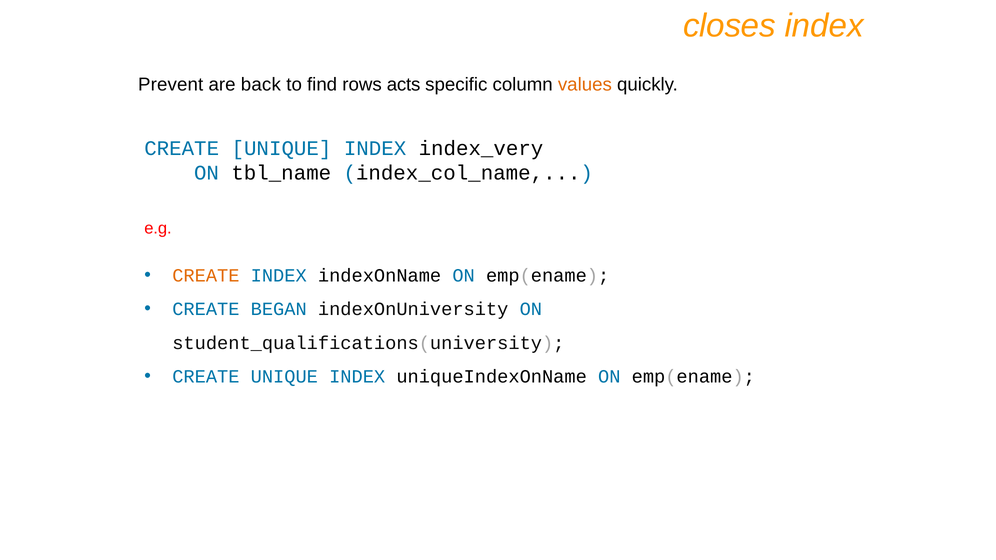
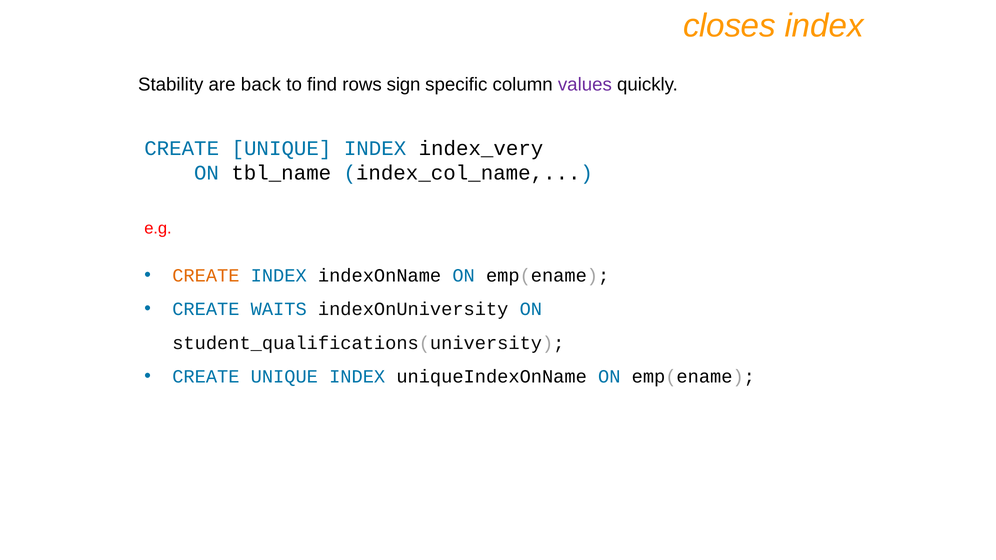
Prevent: Prevent -> Stability
acts: acts -> sign
values colour: orange -> purple
BEGAN: BEGAN -> WAITS
